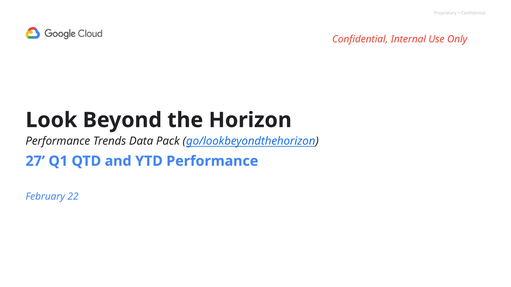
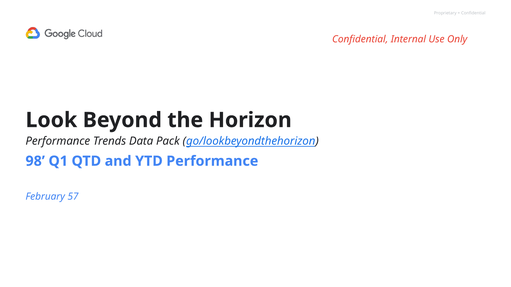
27: 27 -> 98
22: 22 -> 57
